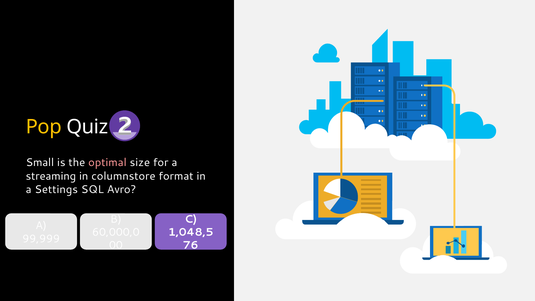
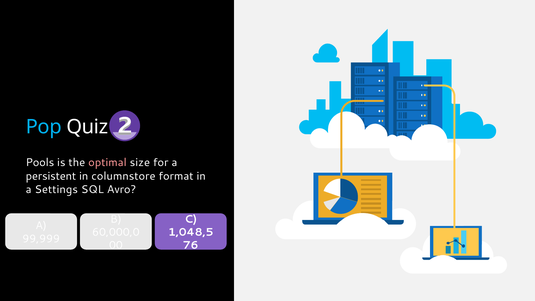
Pop colour: yellow -> light blue
Small: Small -> Pools
streaming: streaming -> persistent
